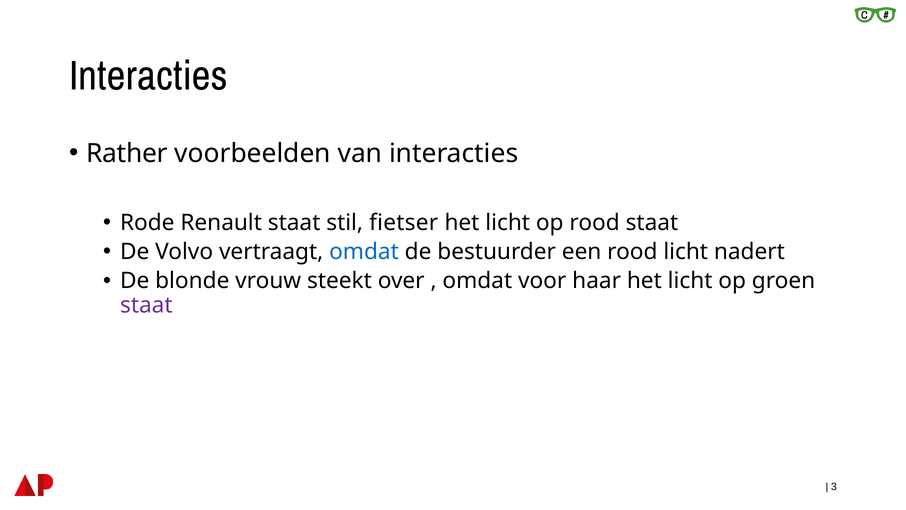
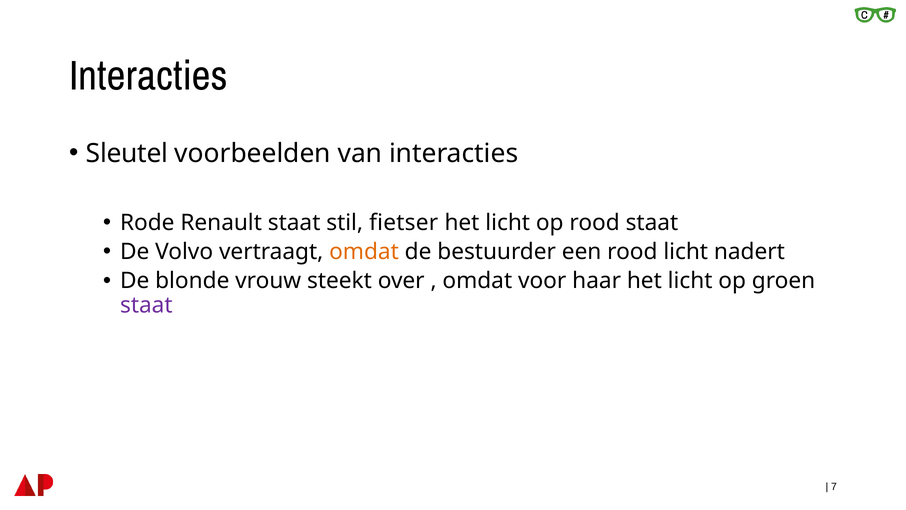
Rather: Rather -> Sleutel
omdat at (364, 252) colour: blue -> orange
3: 3 -> 7
